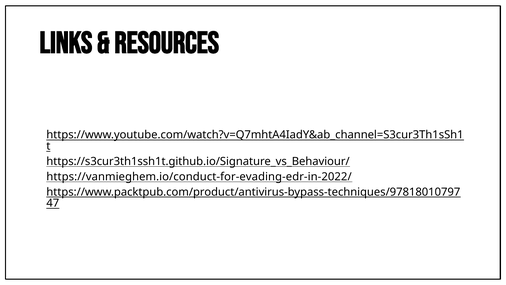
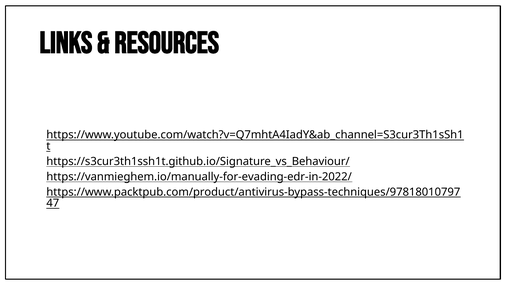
https://vanmieghem.io/conduct-for-evading-edr-in-2022/: https://vanmieghem.io/conduct-for-evading-edr-in-2022/ -> https://vanmieghem.io/manually-for-evading-edr-in-2022/
